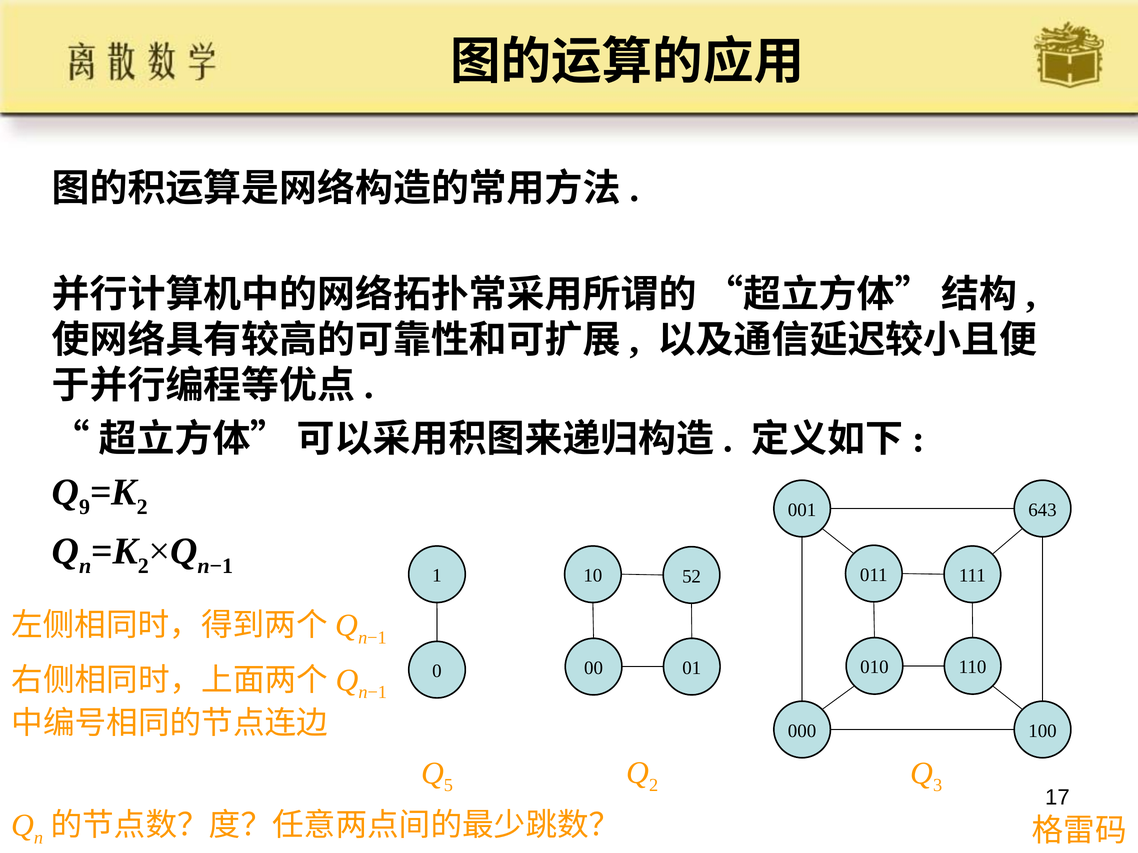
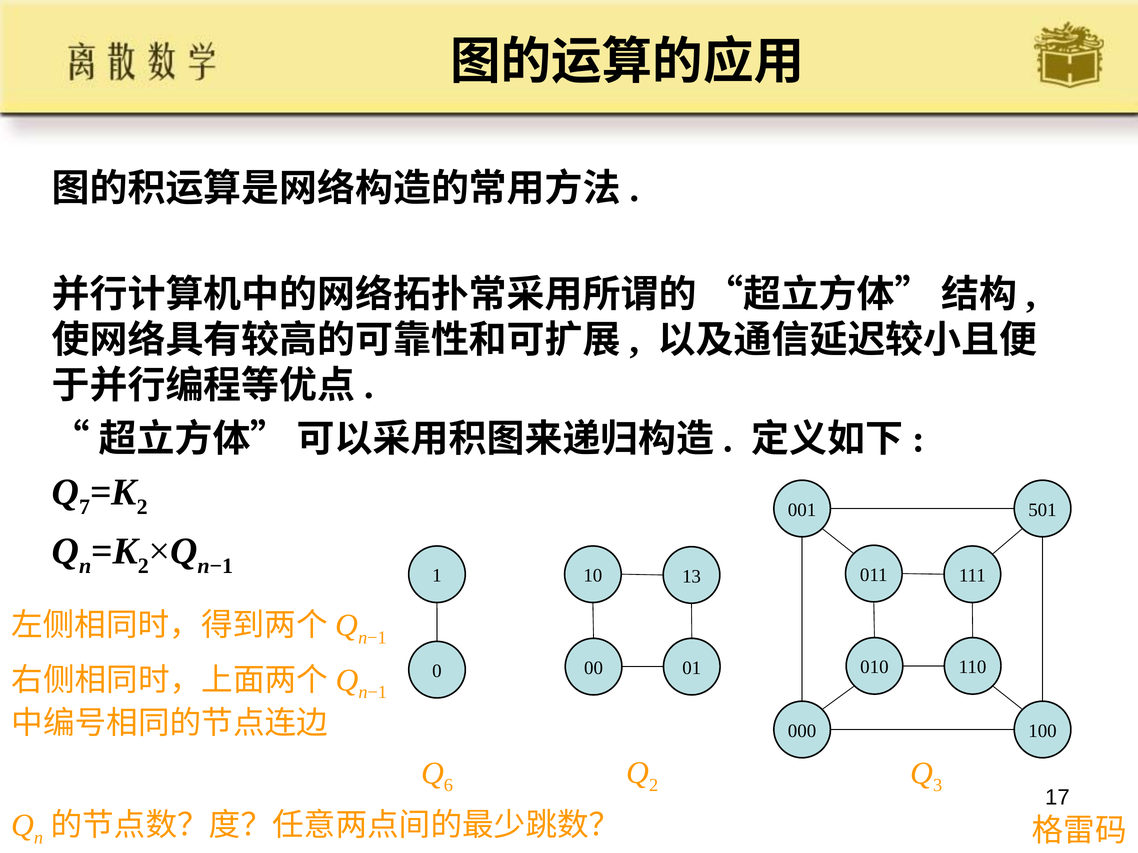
9: 9 -> 7
643: 643 -> 501
52: 52 -> 13
5: 5 -> 6
